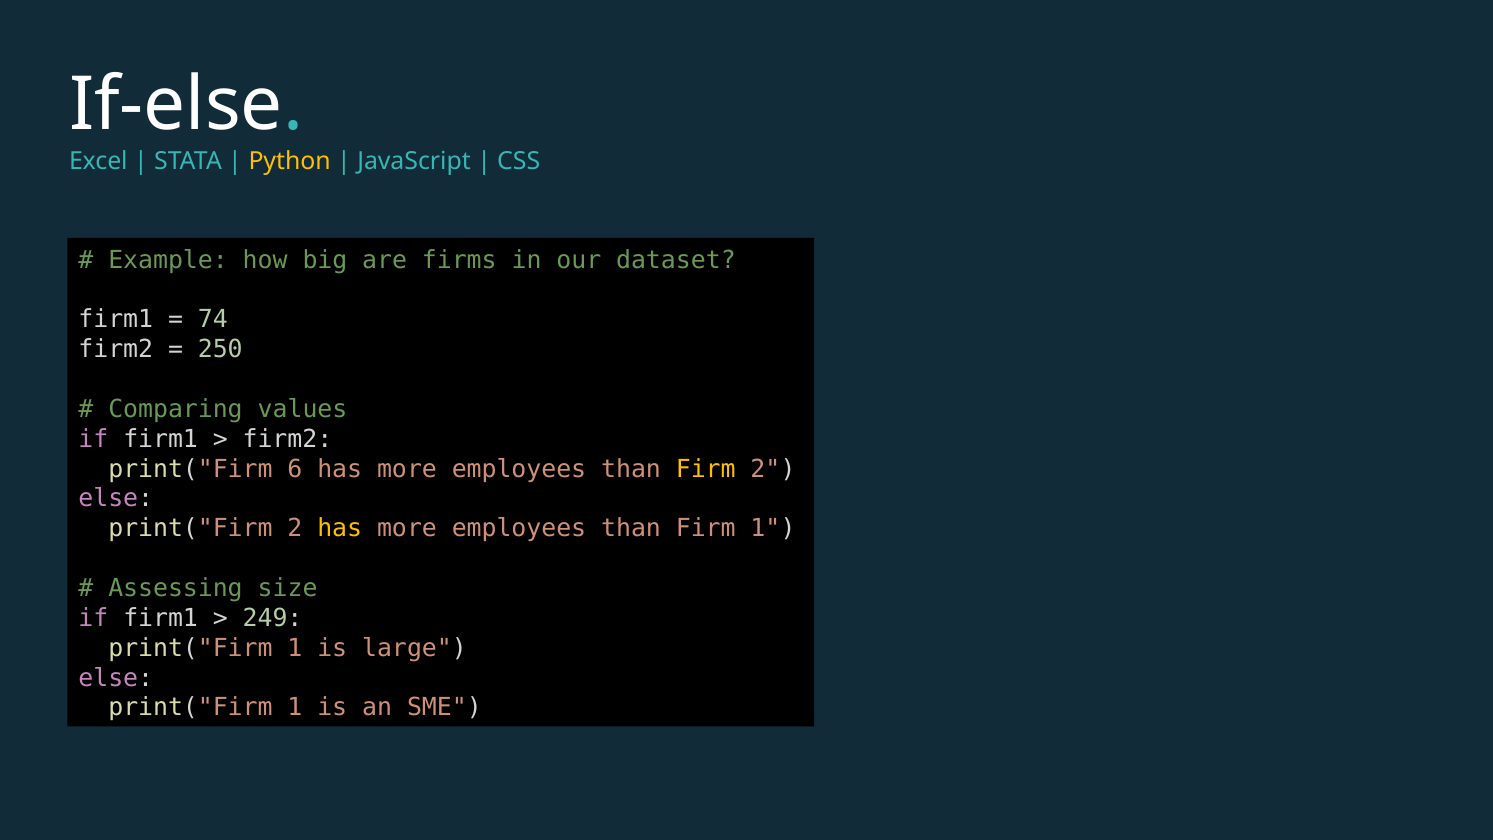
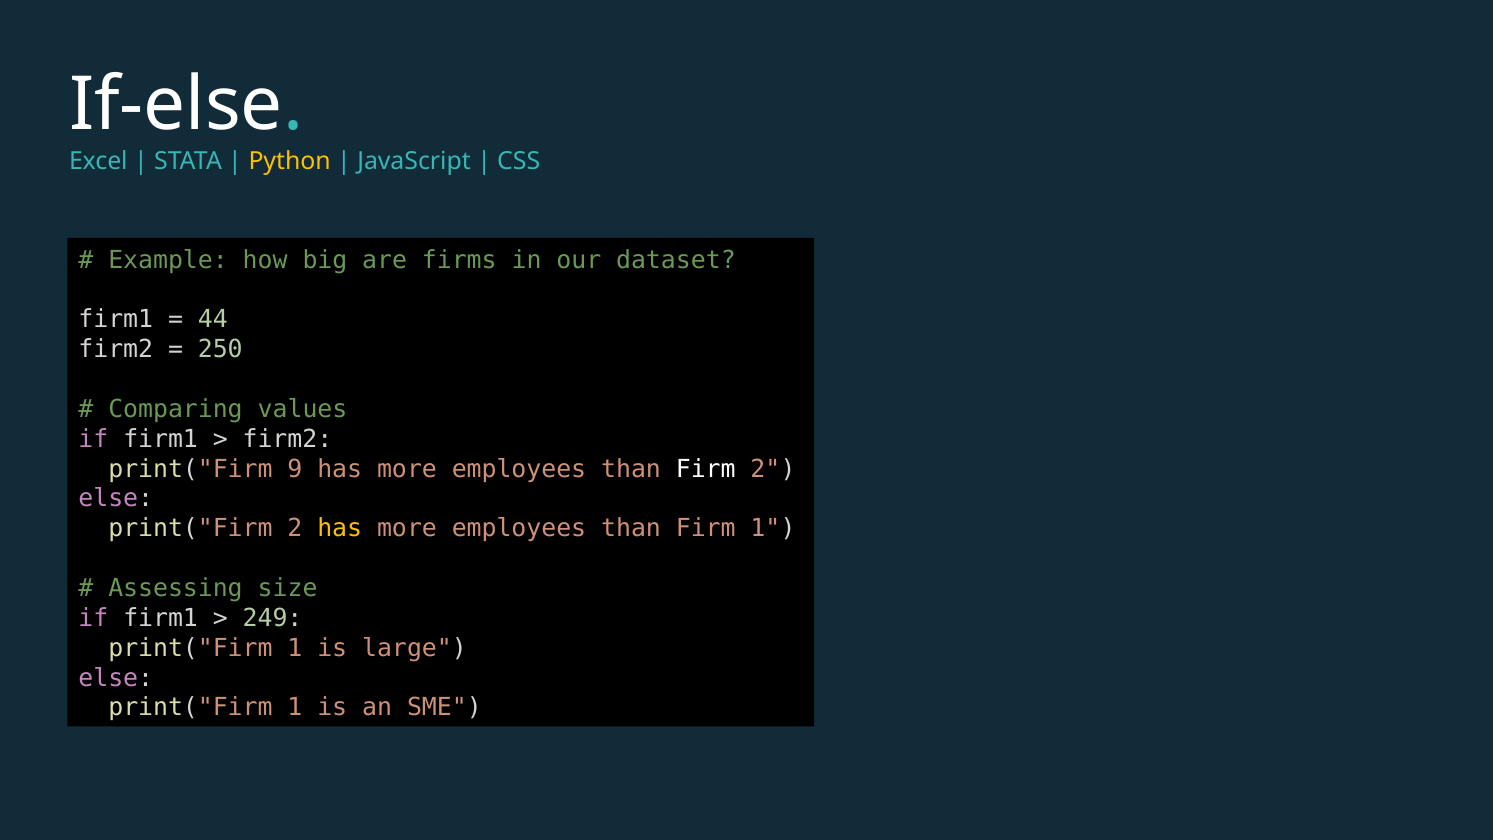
74: 74 -> 44
6: 6 -> 9
Firm at (706, 469) colour: yellow -> white
